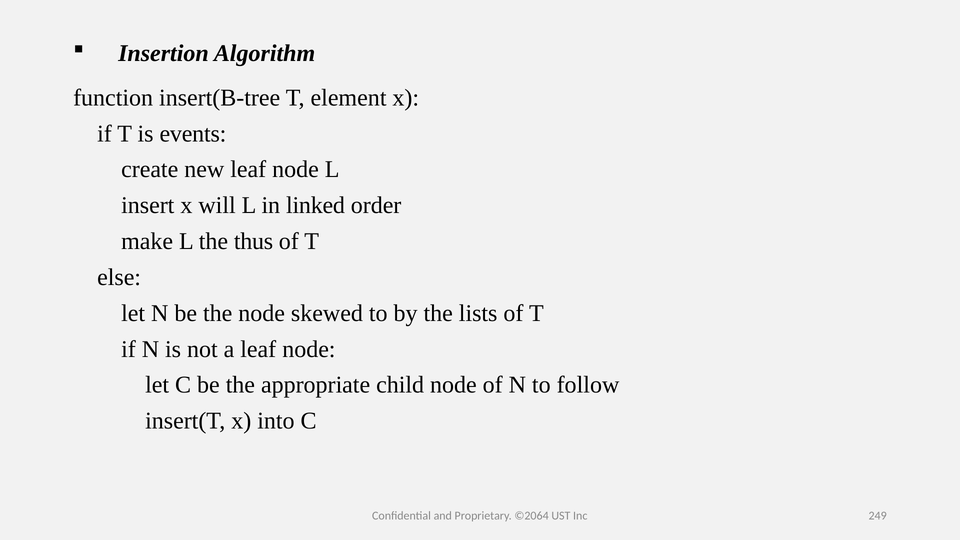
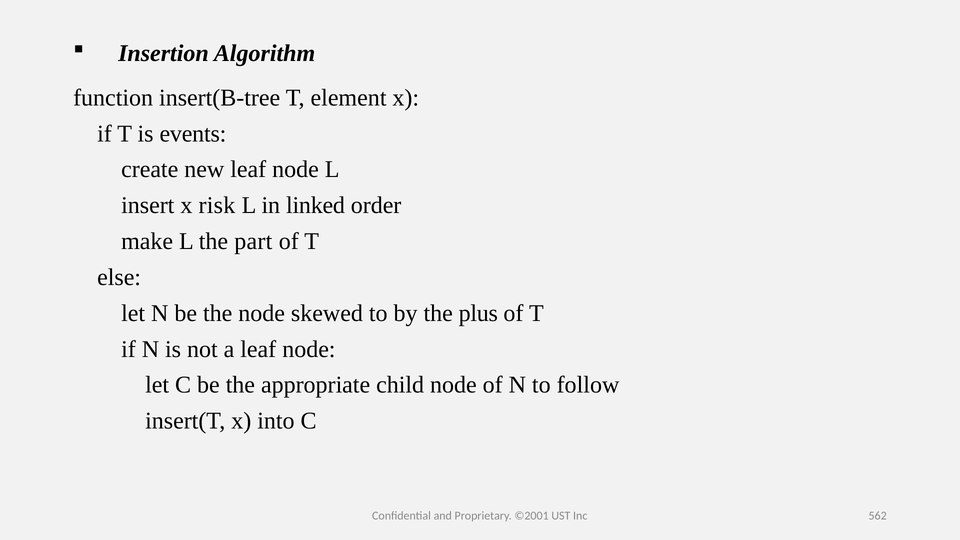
will: will -> risk
thus: thus -> part
lists: lists -> plus
©2064: ©2064 -> ©2001
249: 249 -> 562
